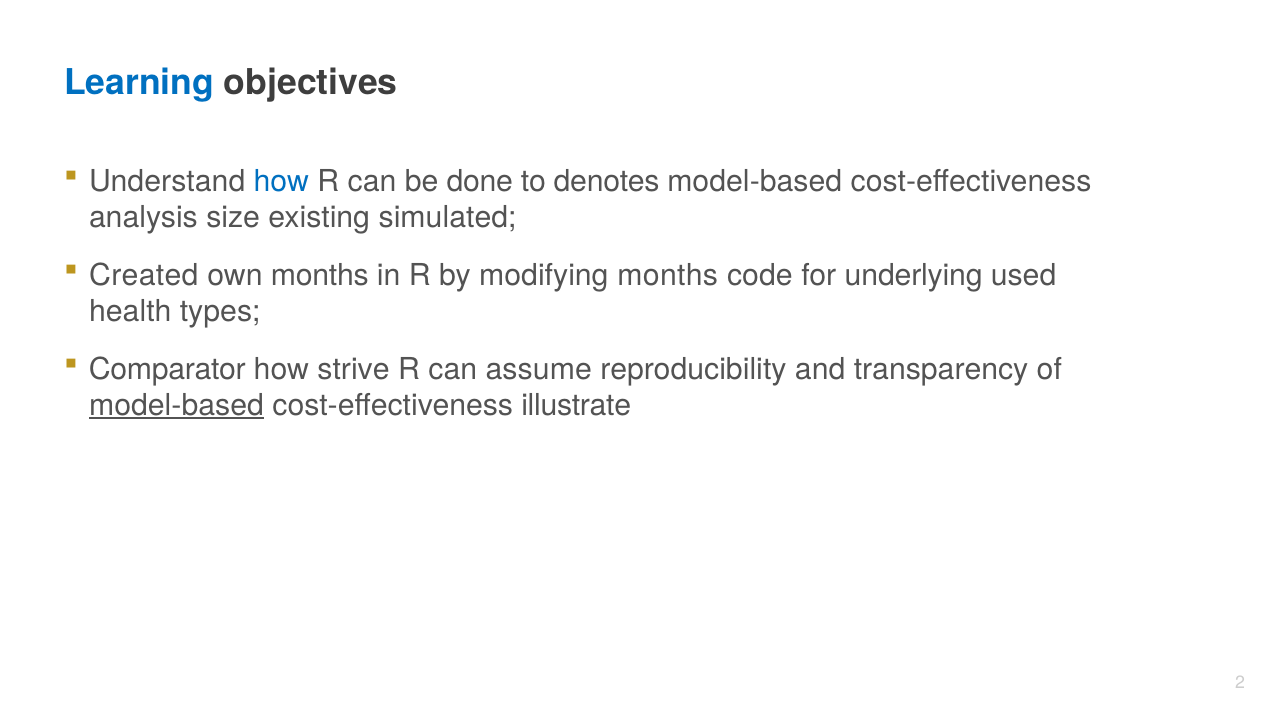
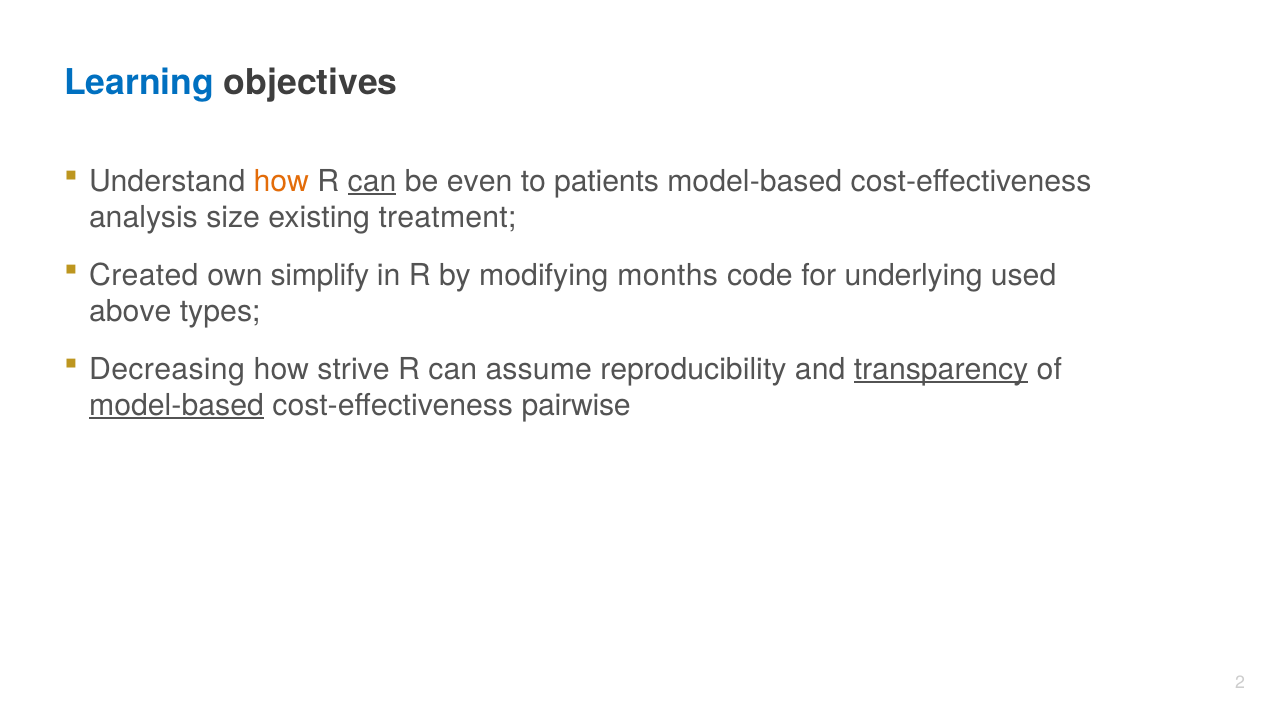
how at (281, 181) colour: blue -> orange
can at (372, 181) underline: none -> present
done: done -> even
denotes: denotes -> patients
simulated: simulated -> treatment
own months: months -> simplify
health: health -> above
Comparator: Comparator -> Decreasing
transparency underline: none -> present
illustrate: illustrate -> pairwise
